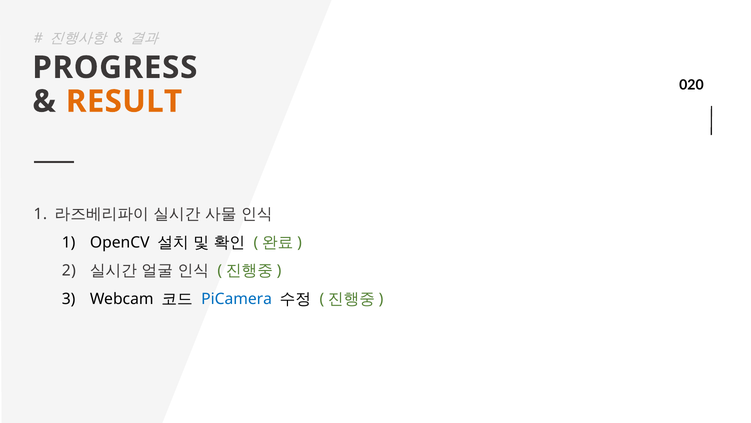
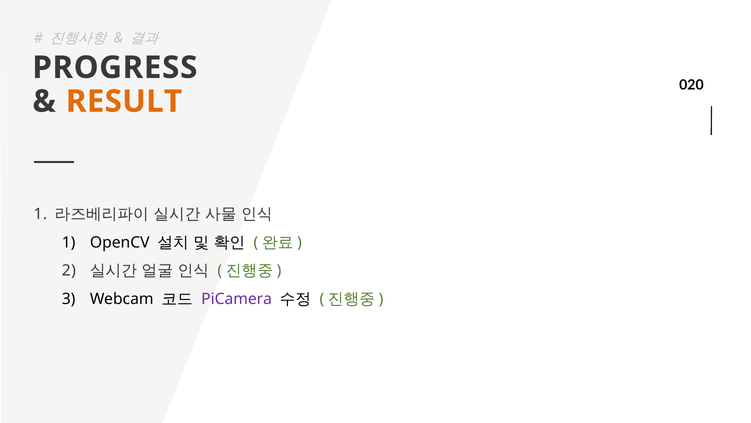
PiCamera colour: blue -> purple
